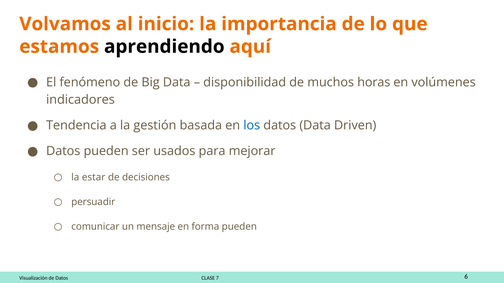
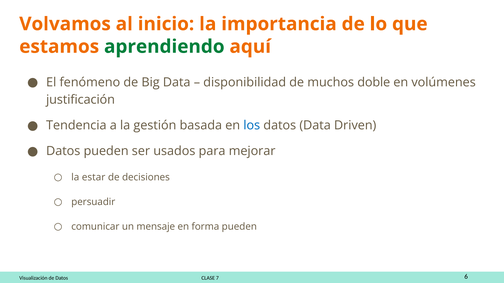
aprendiendo colour: black -> green
horas: horas -> doble
indicadores: indicadores -> justificación
